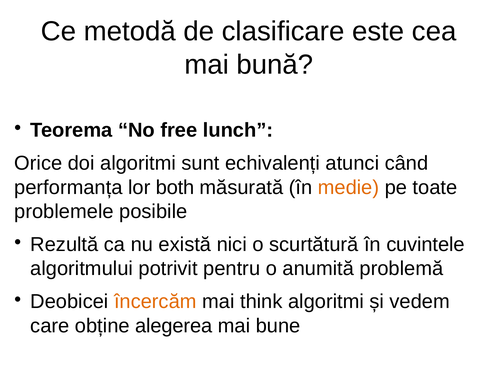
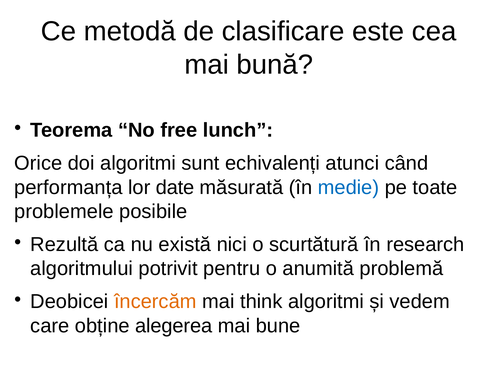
both: both -> date
medie colour: orange -> blue
cuvintele: cuvintele -> research
